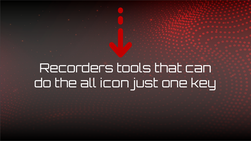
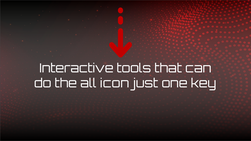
Recorders: Recorders -> Interactive
